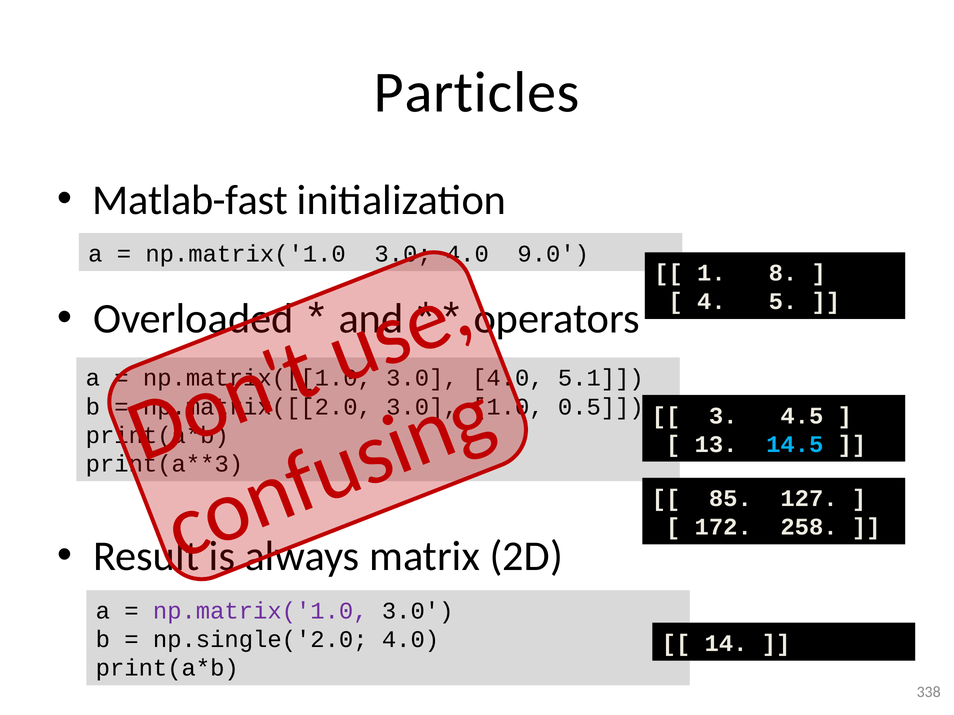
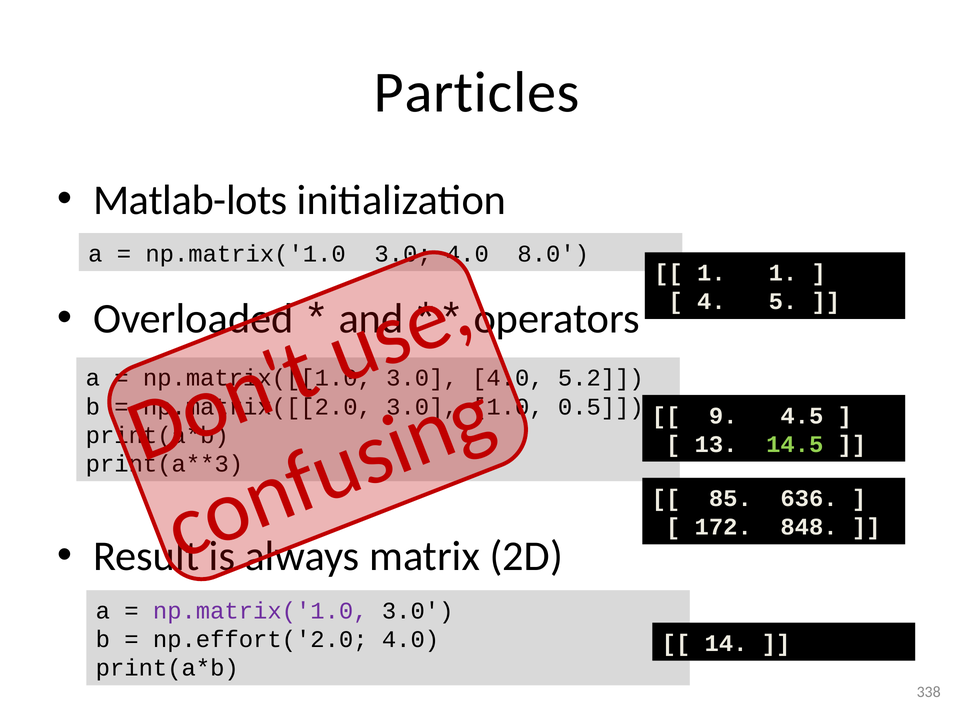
Matlab-fast: Matlab-fast -> Matlab-lots
9.0: 9.0 -> 8.0
1 8: 8 -> 1
5.1: 5.1 -> 5.2
3: 3 -> 9
14.5 colour: light blue -> light green
127: 127 -> 636
258: 258 -> 848
np.single('2.0: np.single('2.0 -> np.effort('2.0
